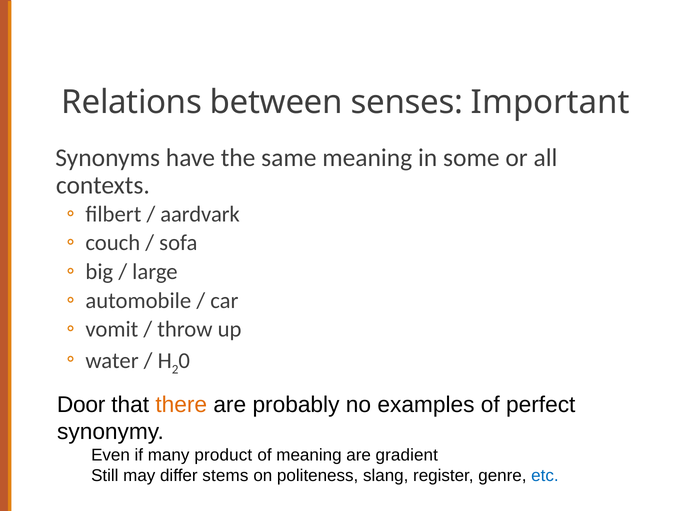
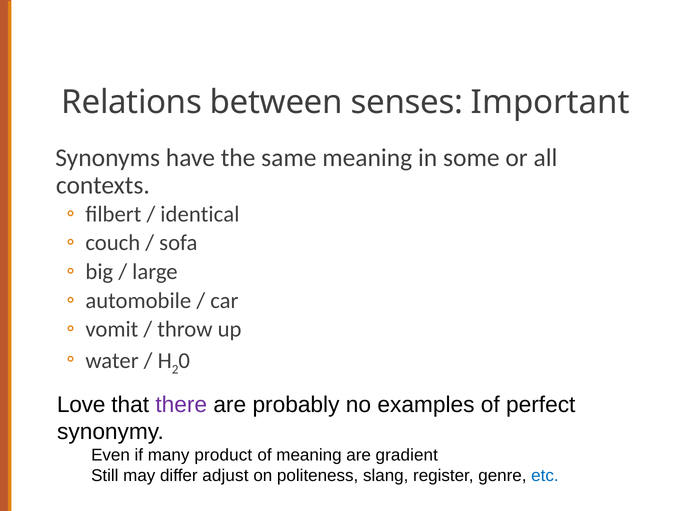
aardvark: aardvark -> identical
Door: Door -> Love
there colour: orange -> purple
stems: stems -> adjust
